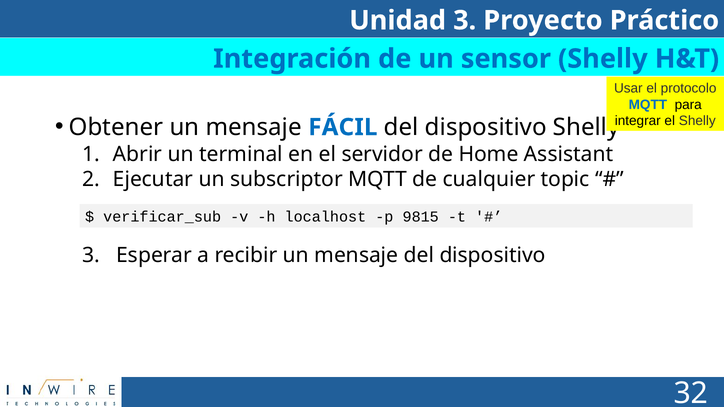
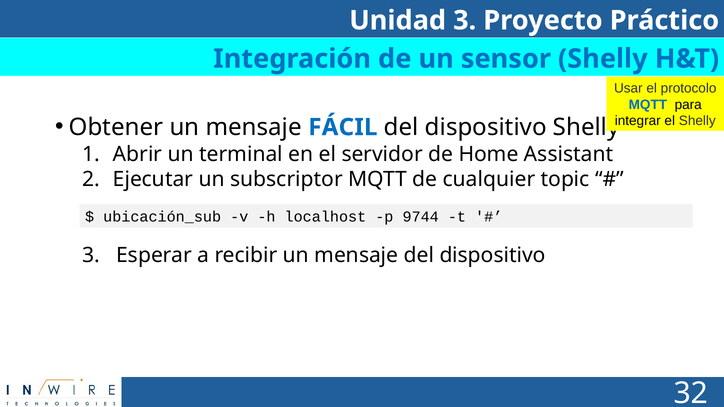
verificar_sub: verificar_sub -> ubicación_sub
9815: 9815 -> 9744
